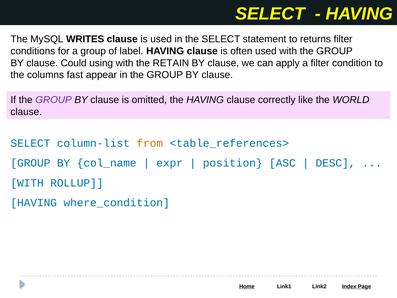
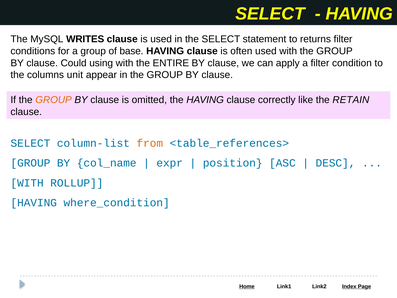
label: label -> base
RETAIN: RETAIN -> ENTIRE
fast: fast -> unit
GROUP at (54, 100) colour: purple -> orange
WORLD: WORLD -> RETAIN
